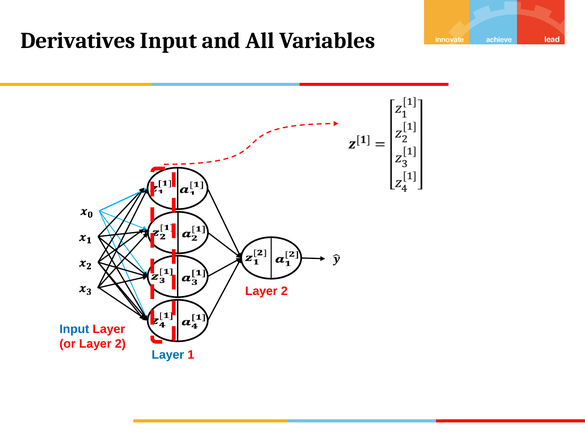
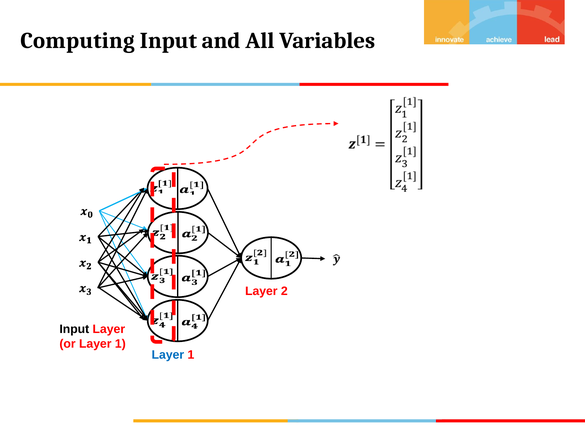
Derivatives: Derivatives -> Computing
Input at (74, 329) colour: blue -> black
or Layer 2: 2 -> 1
